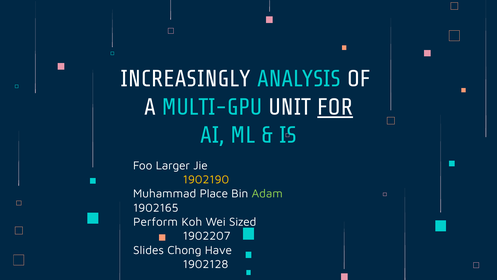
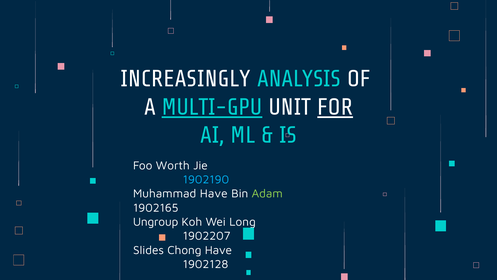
MULTI-GPU underline: none -> present
Larger: Larger -> Worth
1902190 colour: yellow -> light blue
Muhammad Place: Place -> Have
Perform: Perform -> Ungroup
Sized: Sized -> Long
